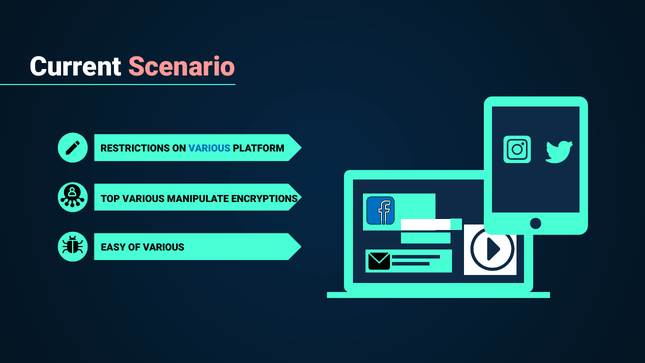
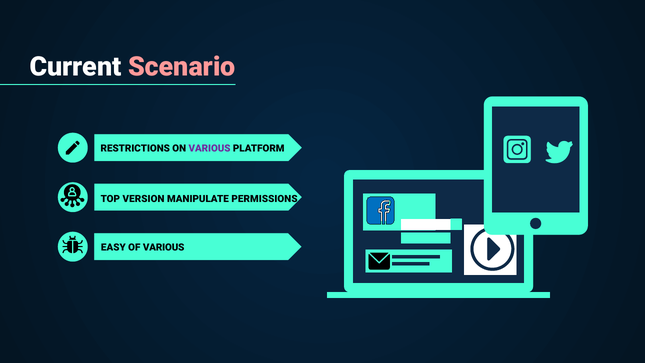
VARIOUS at (210, 149) colour: blue -> purple
TOP VARIOUS: VARIOUS -> VERSION
ENCRYPTIONS: ENCRYPTIONS -> PERMISSIONS
